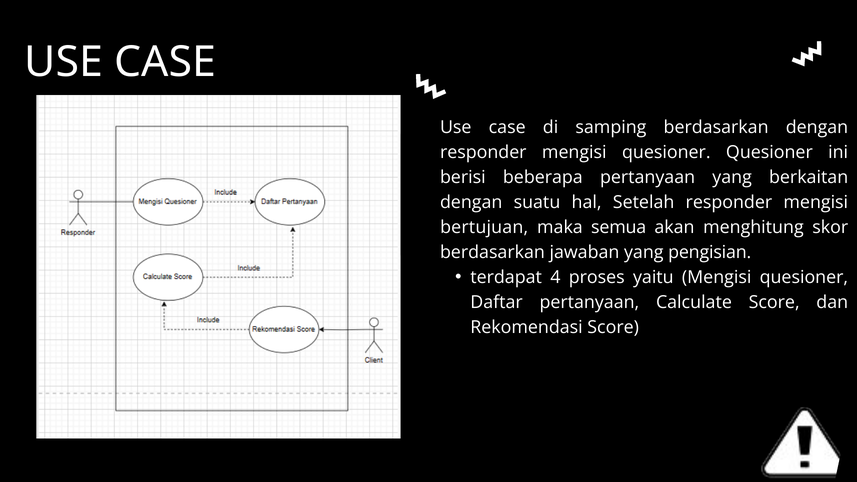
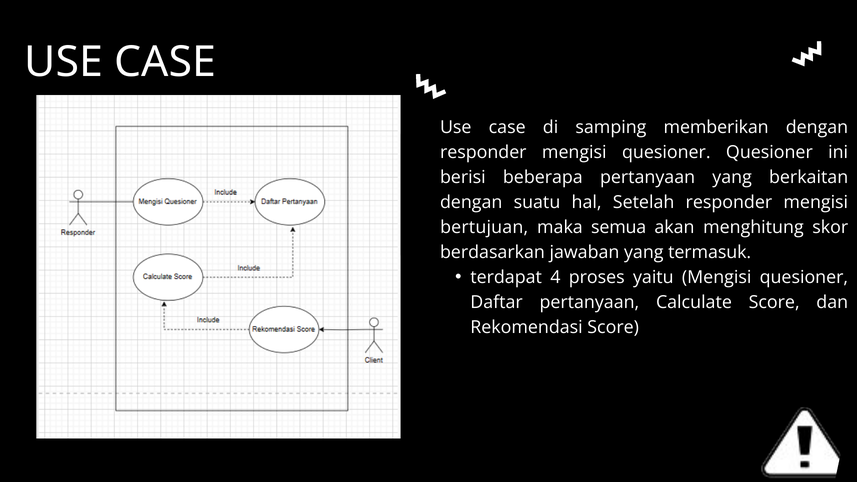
samping berdasarkan: berdasarkan -> memberikan
pengisian: pengisian -> termasuk
